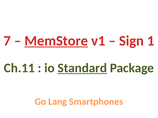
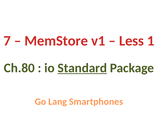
MemStore underline: present -> none
Sign: Sign -> Less
Ch.11: Ch.11 -> Ch.80
